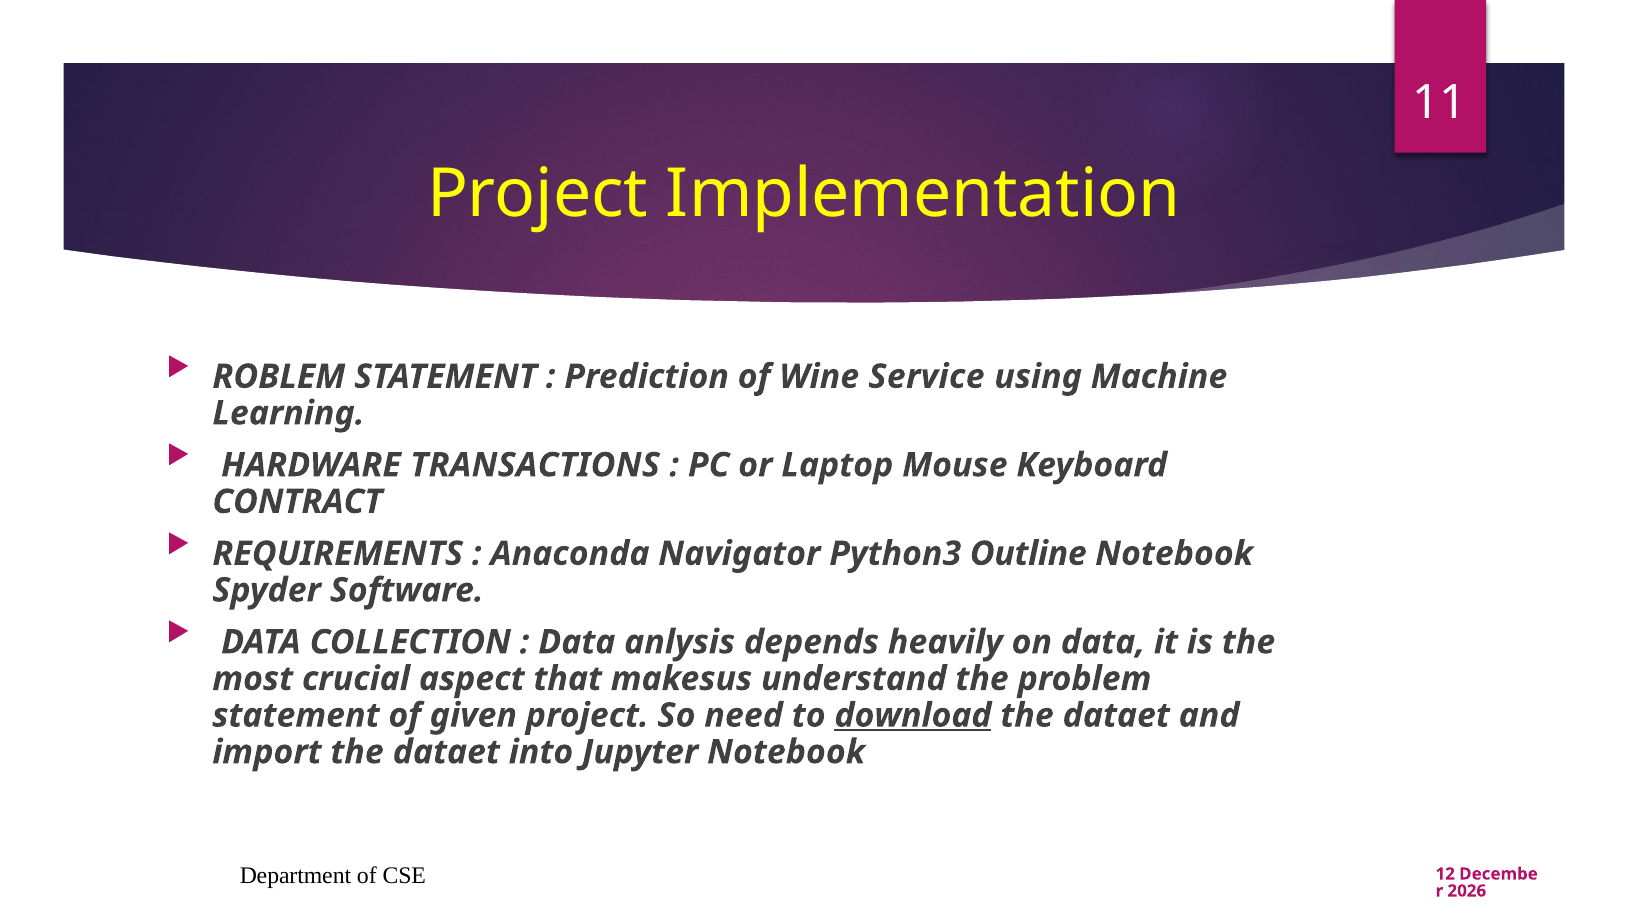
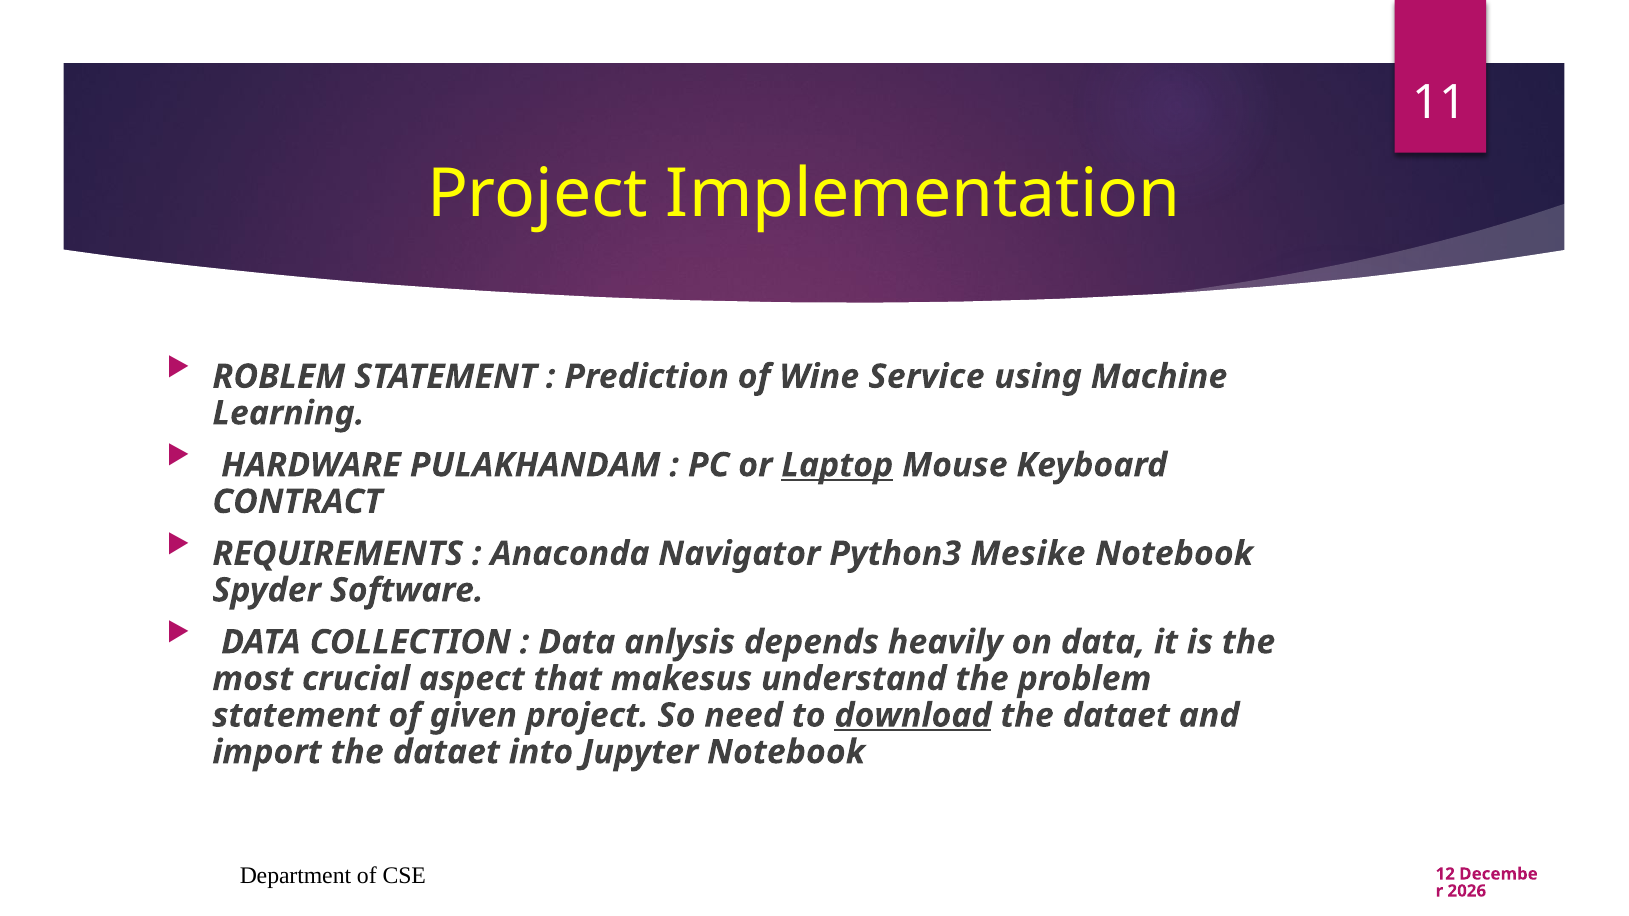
TRANSACTIONS: TRANSACTIONS -> PULAKHANDAM
Laptop underline: none -> present
Outline: Outline -> Mesike
